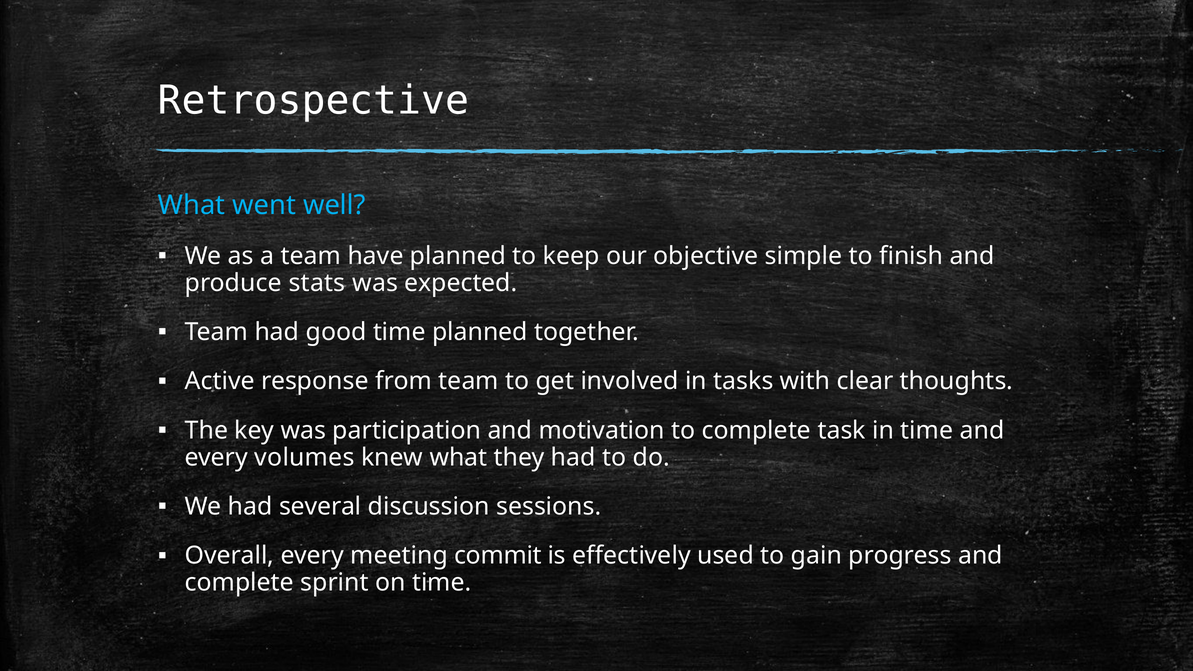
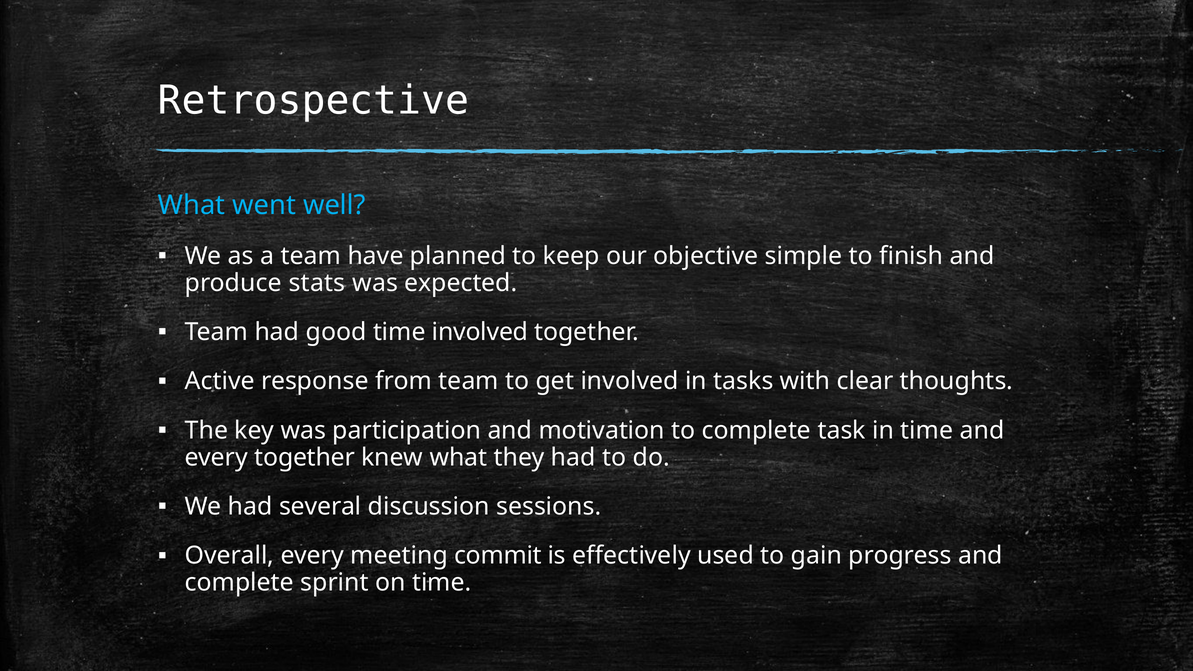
time planned: planned -> involved
every volumes: volumes -> together
